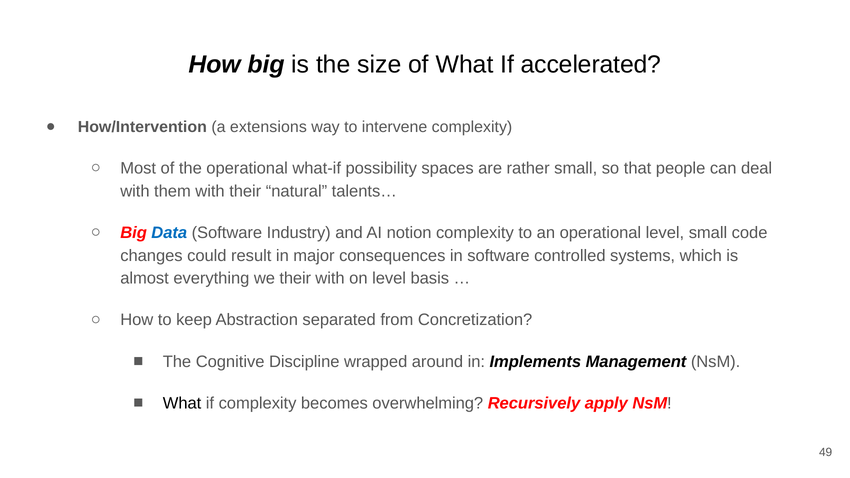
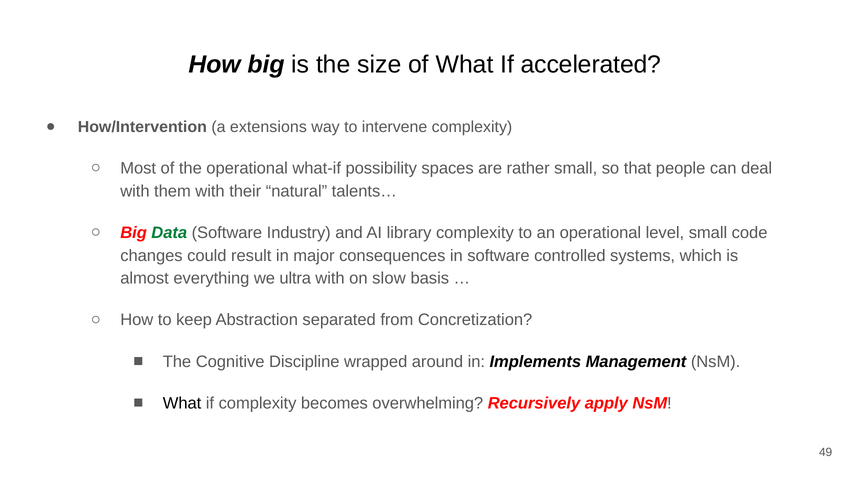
Data colour: blue -> green
notion: notion -> library
we their: their -> ultra
on level: level -> slow
